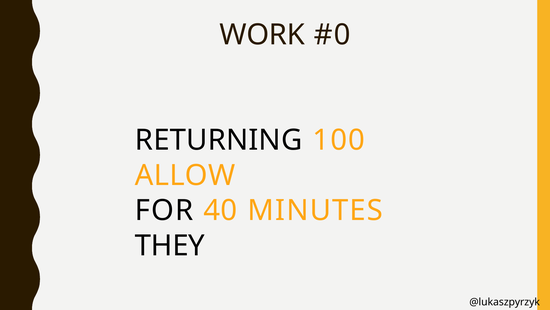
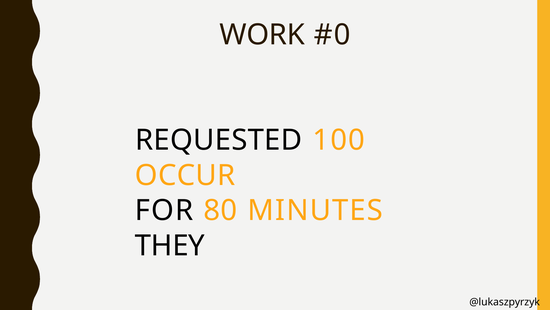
RETURNING: RETURNING -> REQUESTED
ALLOW: ALLOW -> OCCUR
40: 40 -> 80
